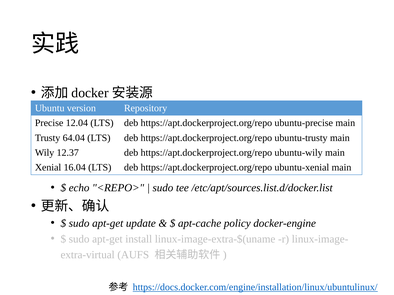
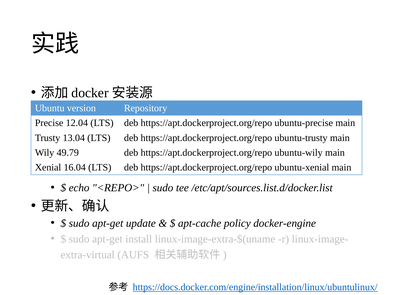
64.04: 64.04 -> 13.04
12.37: 12.37 -> 49.79
